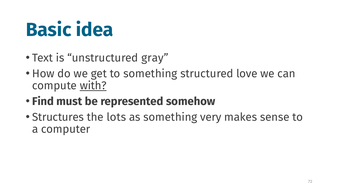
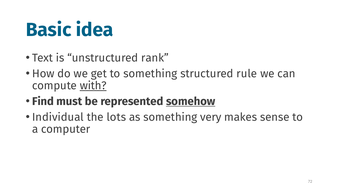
gray: gray -> rank
love: love -> rule
somehow underline: none -> present
Structures: Structures -> Individual
